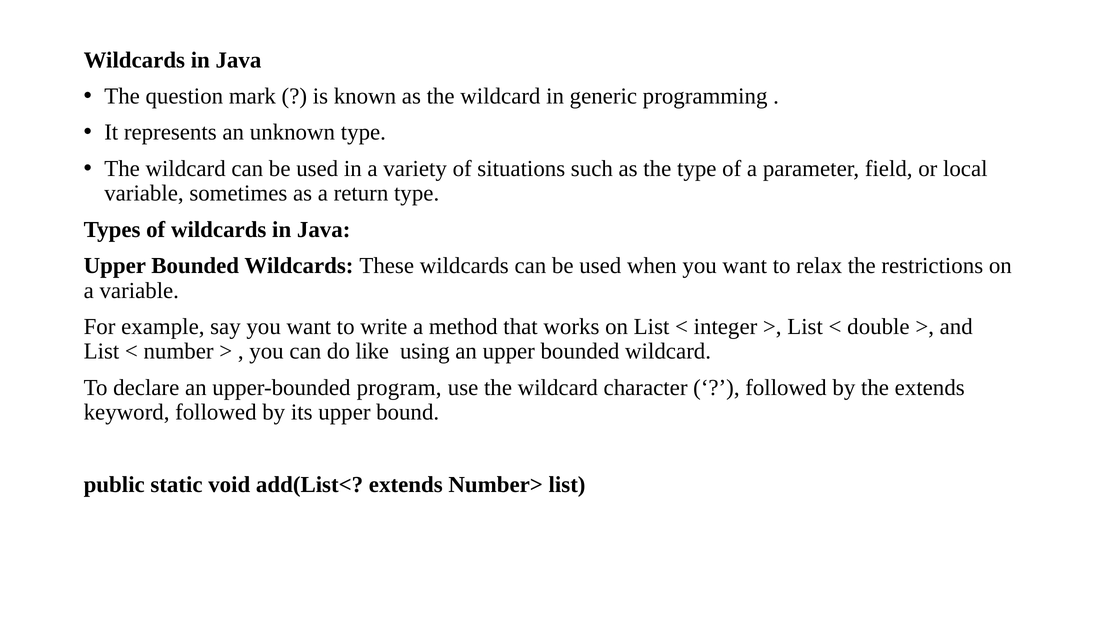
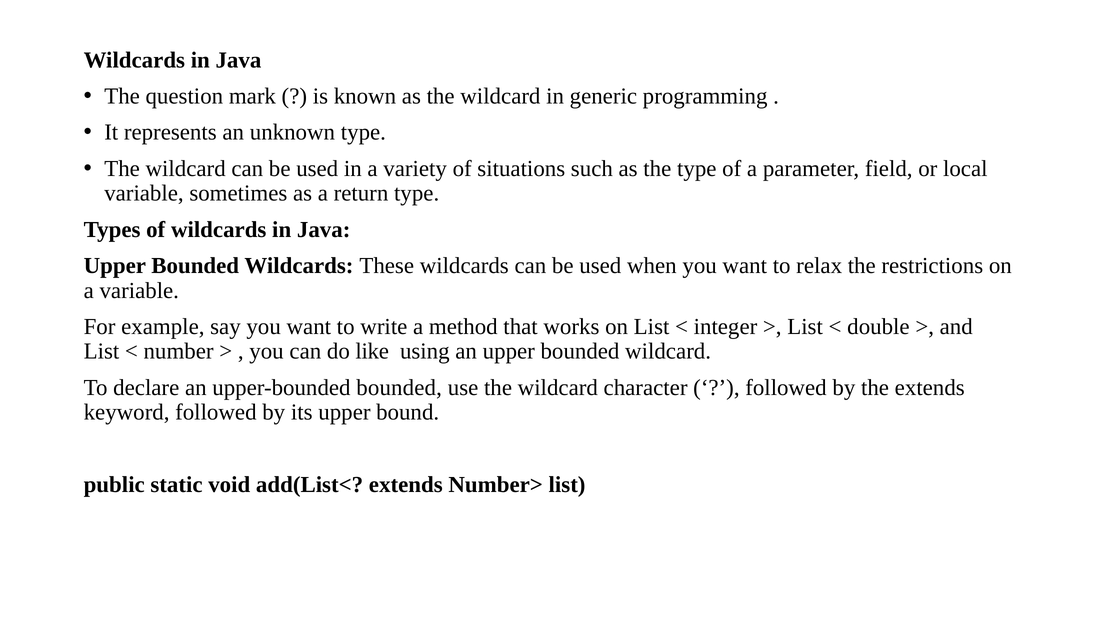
upper-bounded program: program -> bounded
